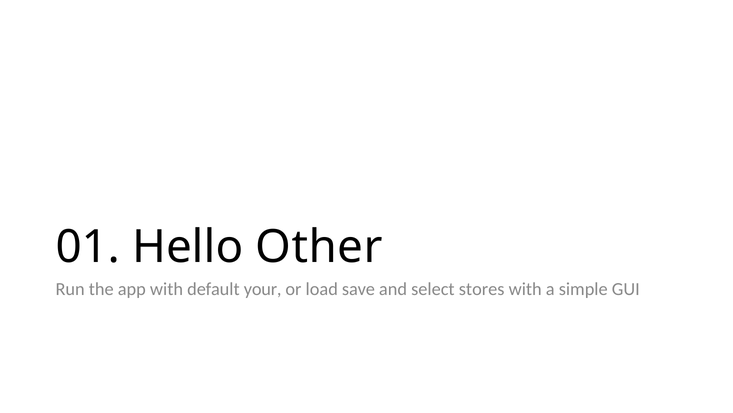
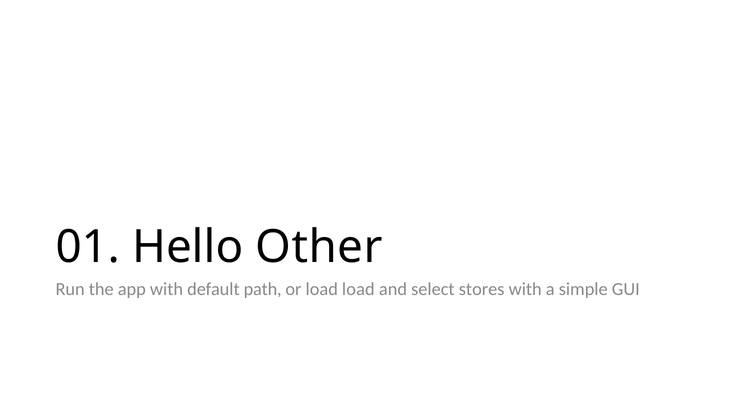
your: your -> path
load save: save -> load
